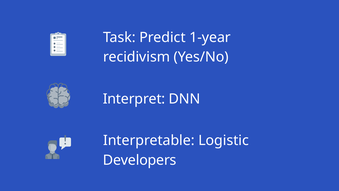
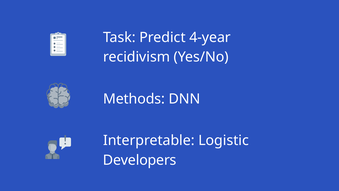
1-year: 1-year -> 4-year
Interpret: Interpret -> Methods
